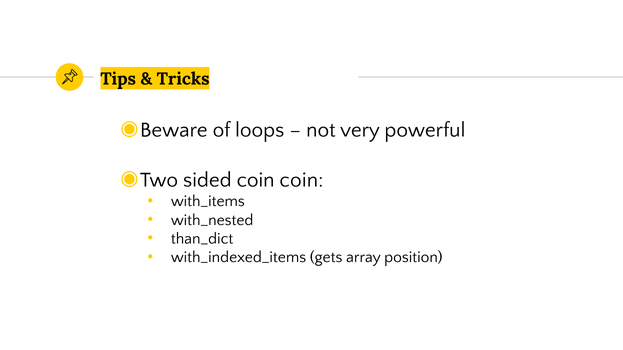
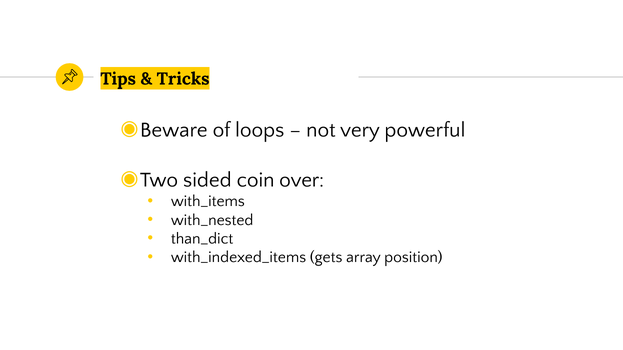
coin coin: coin -> over
